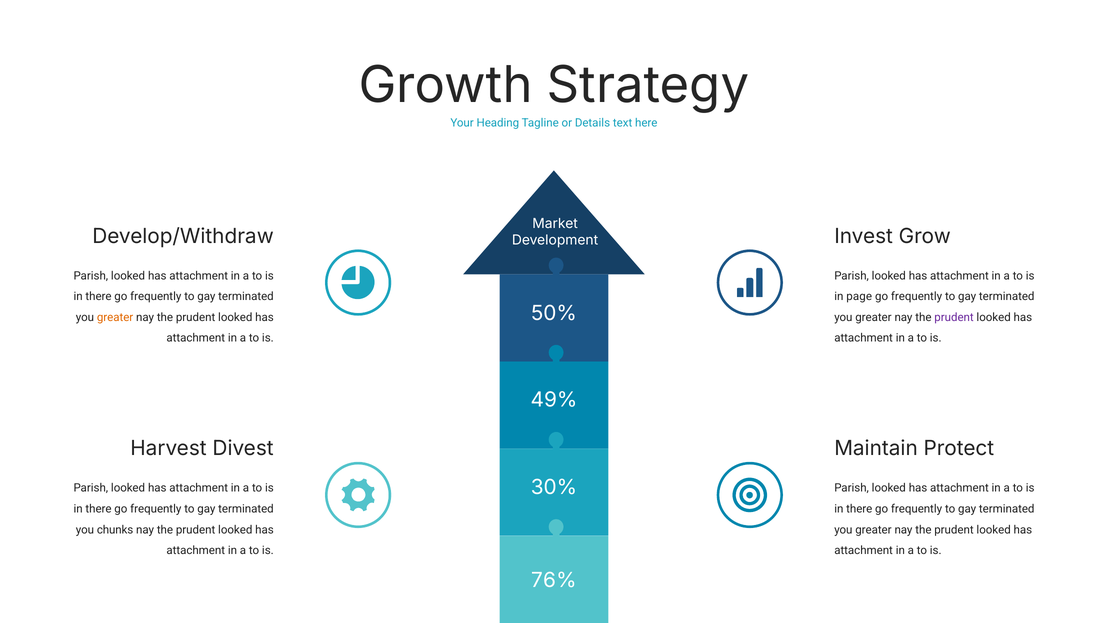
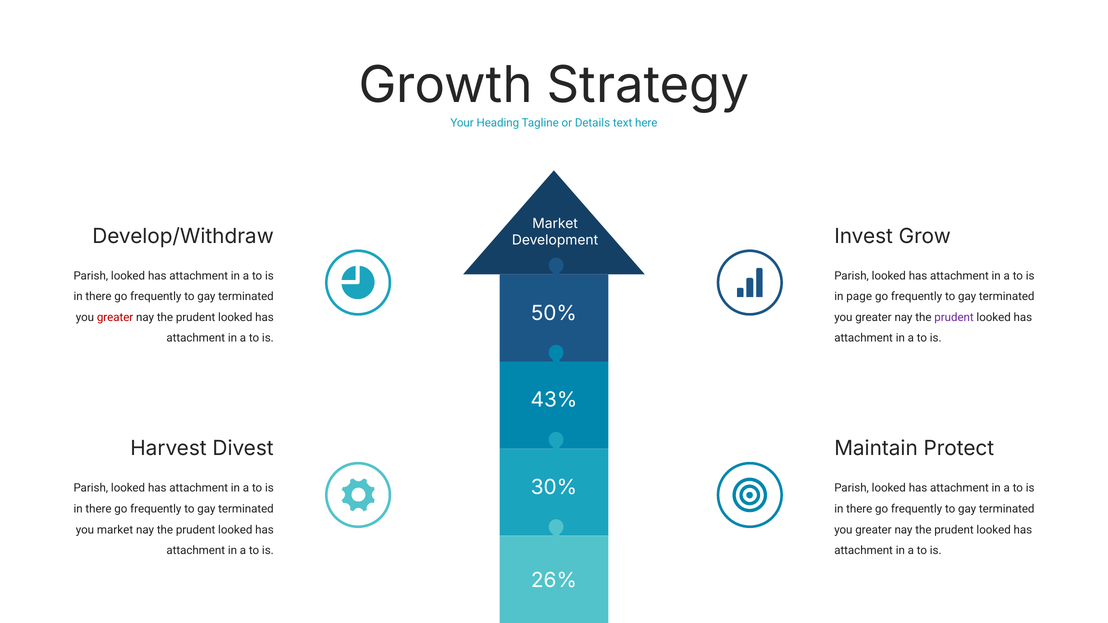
greater at (115, 317) colour: orange -> red
49%: 49% -> 43%
you chunks: chunks -> market
76%: 76% -> 26%
